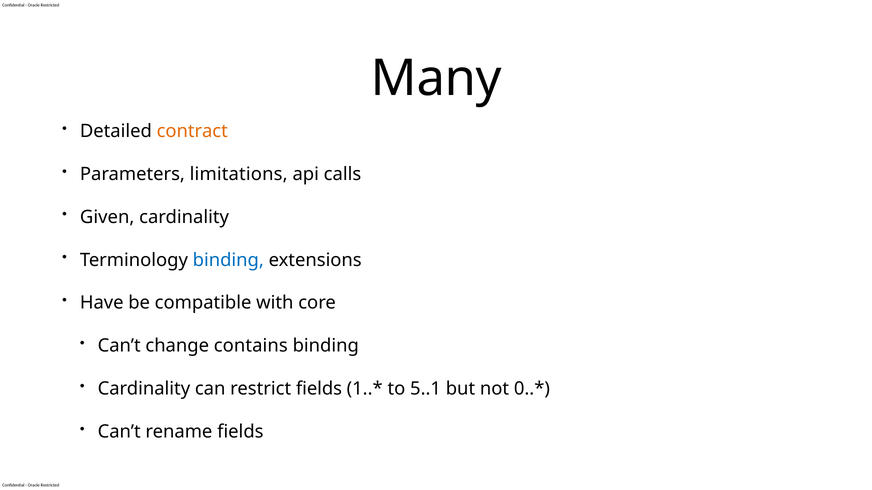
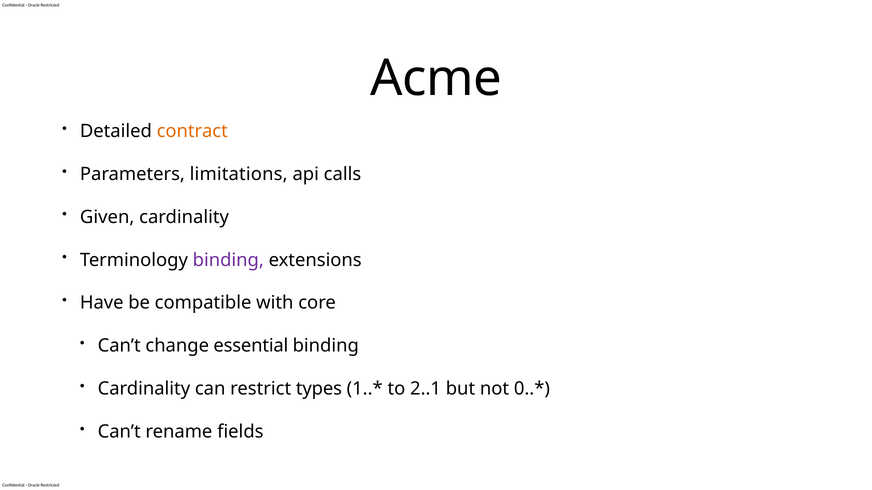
Many: Many -> Acme
binding at (228, 260) colour: blue -> purple
contains: contains -> essential
restrict fields: fields -> types
5..1: 5..1 -> 2..1
